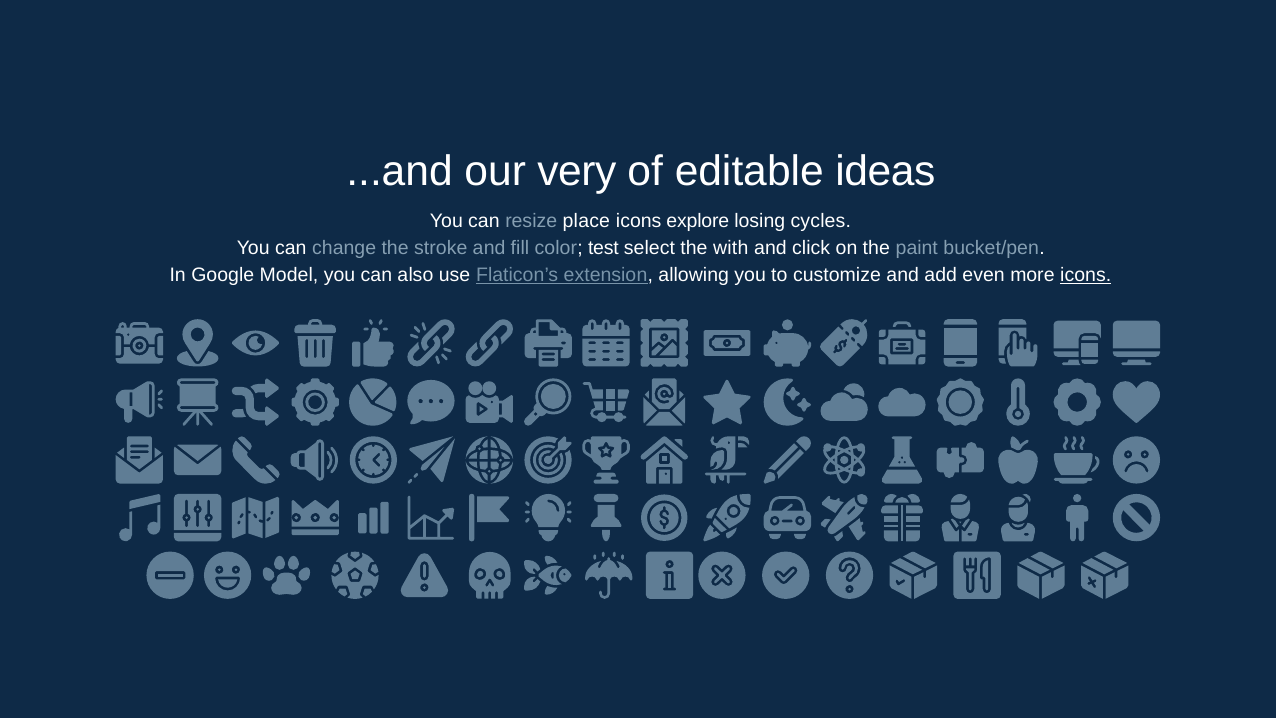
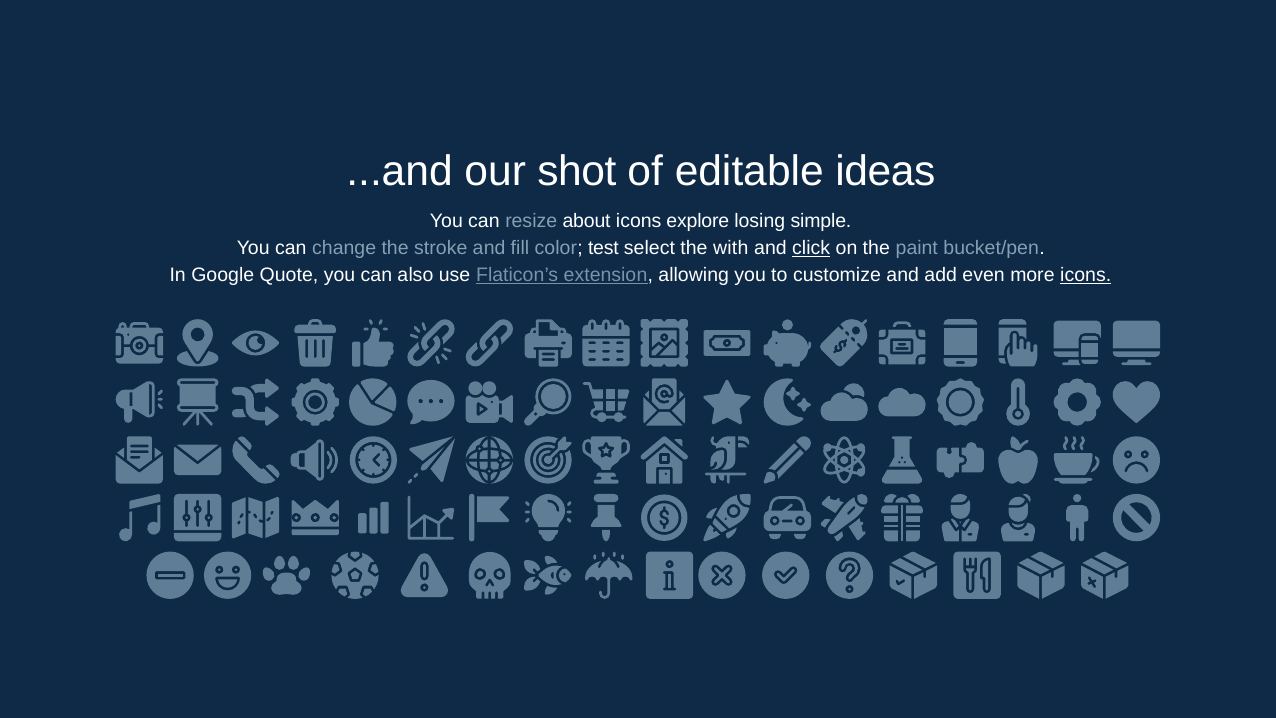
very: very -> shot
place: place -> about
cycles: cycles -> simple
click underline: none -> present
Model: Model -> Quote
